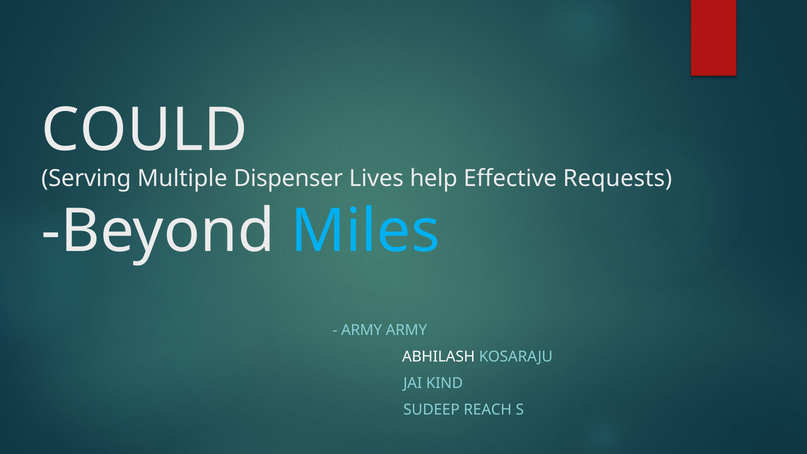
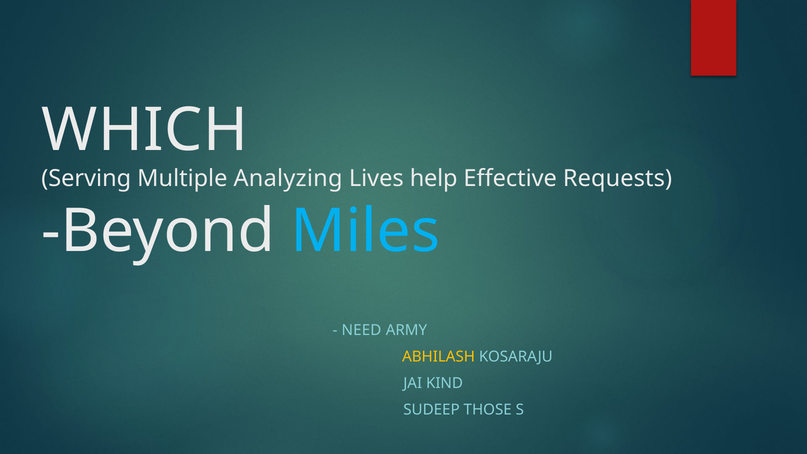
COULD: COULD -> WHICH
Dispenser: Dispenser -> Analyzing
ARMY at (362, 330): ARMY -> NEED
ABHILASH colour: white -> yellow
REACH: REACH -> THOSE
